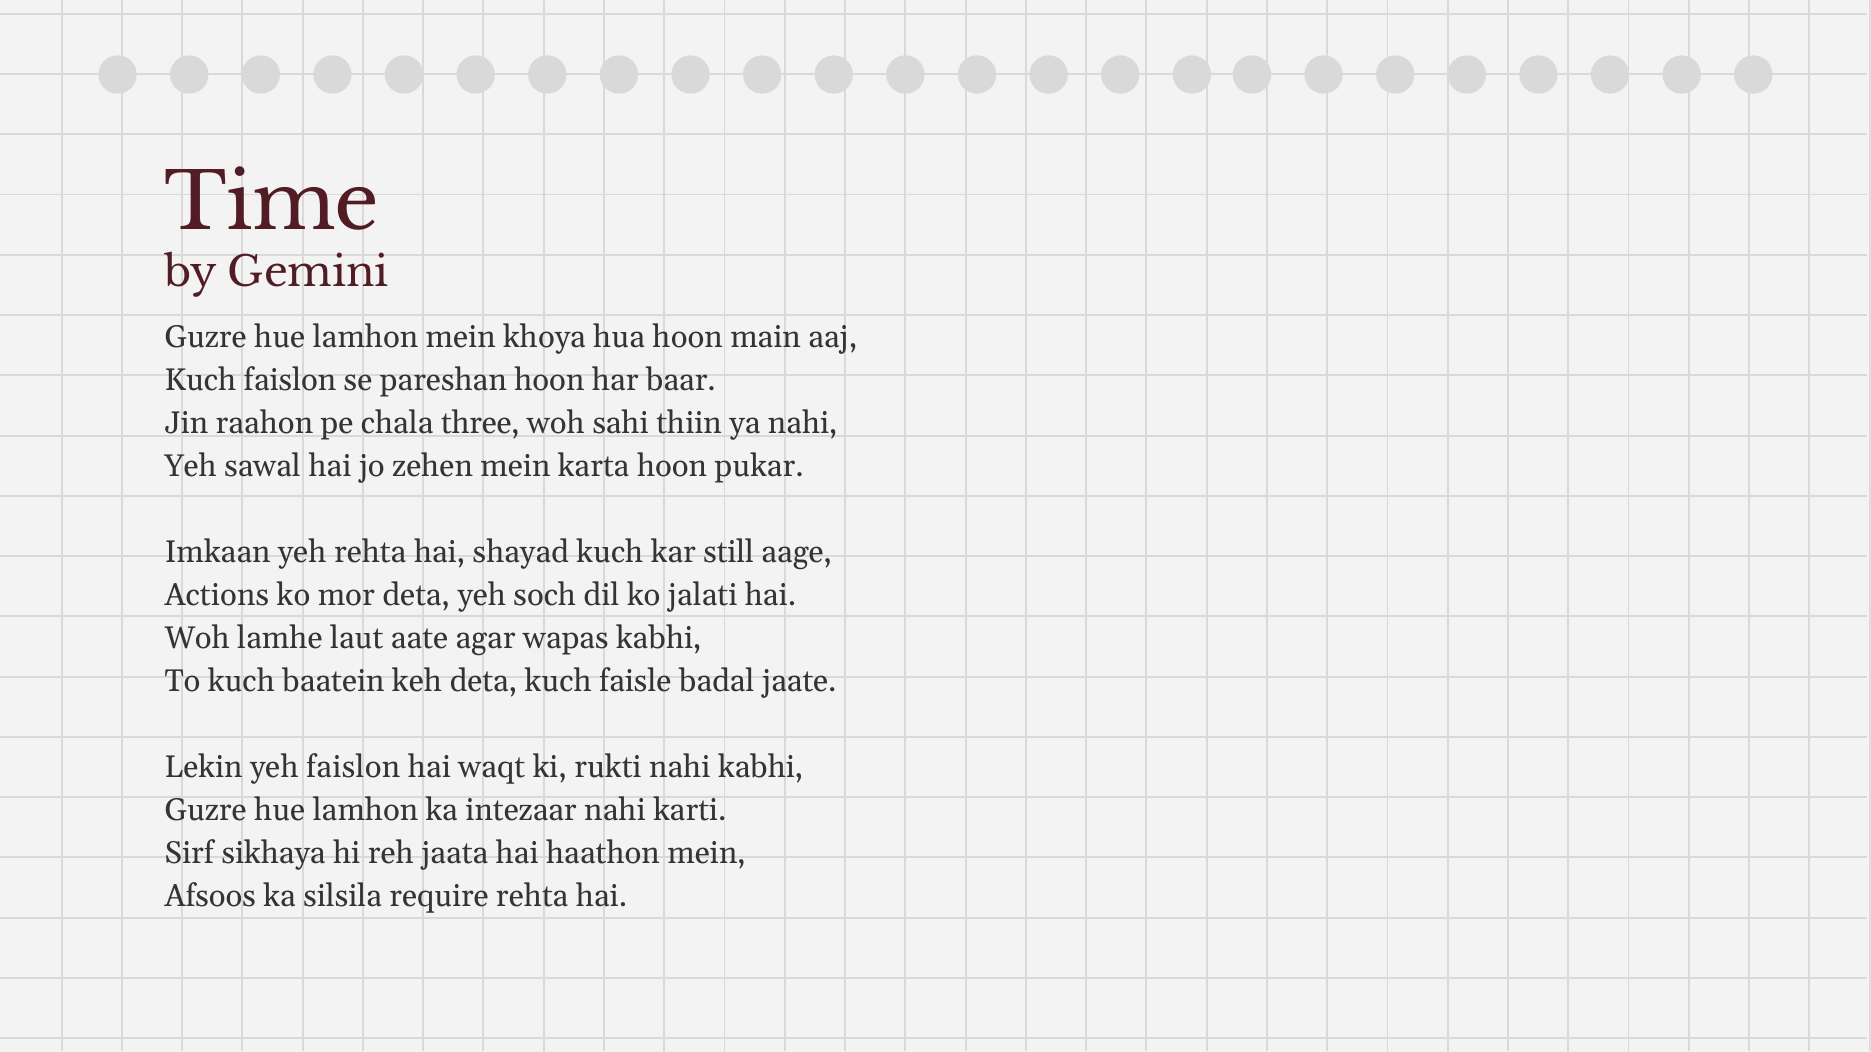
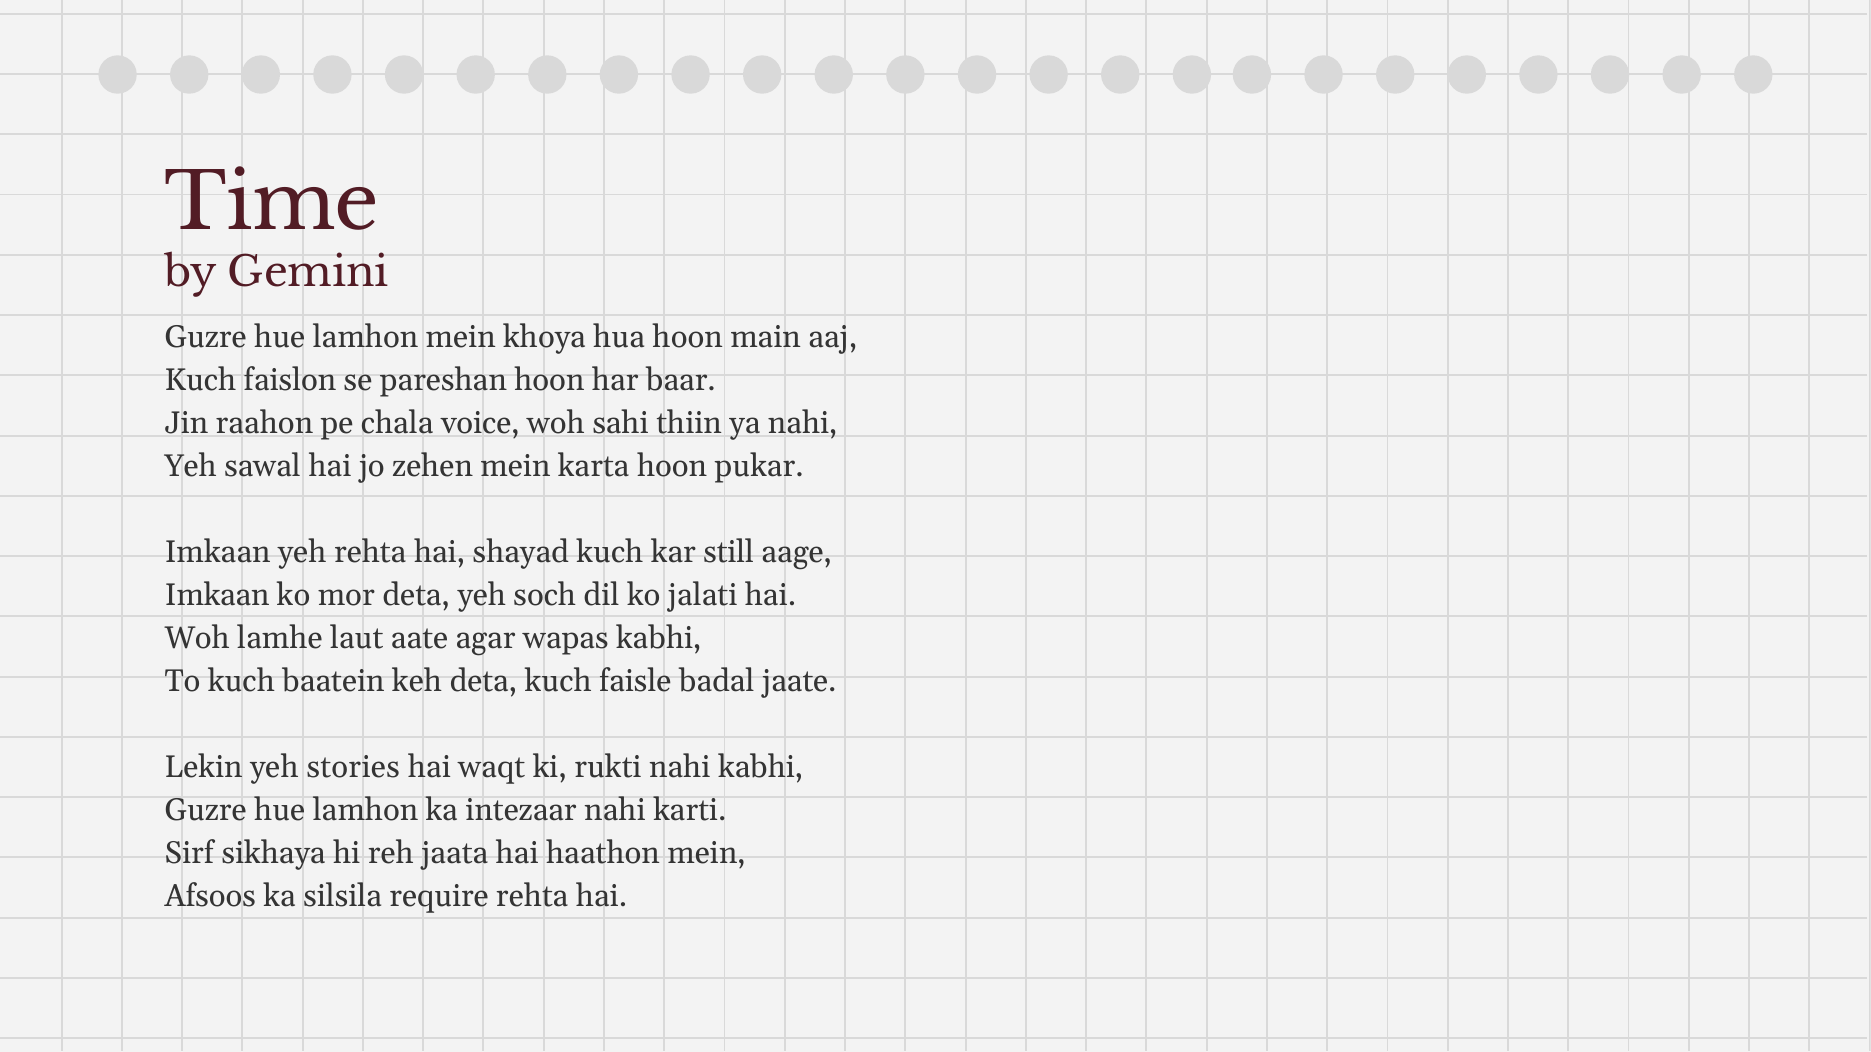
three: three -> voice
Actions at (217, 596): Actions -> Imkaan
yeh faislon: faislon -> stories
